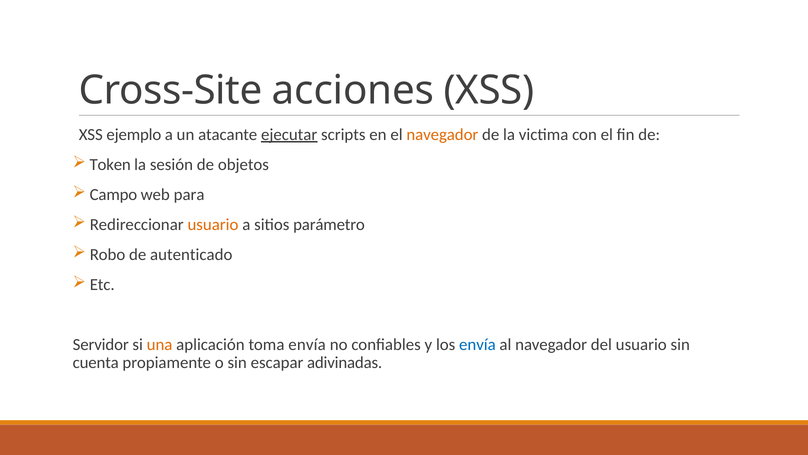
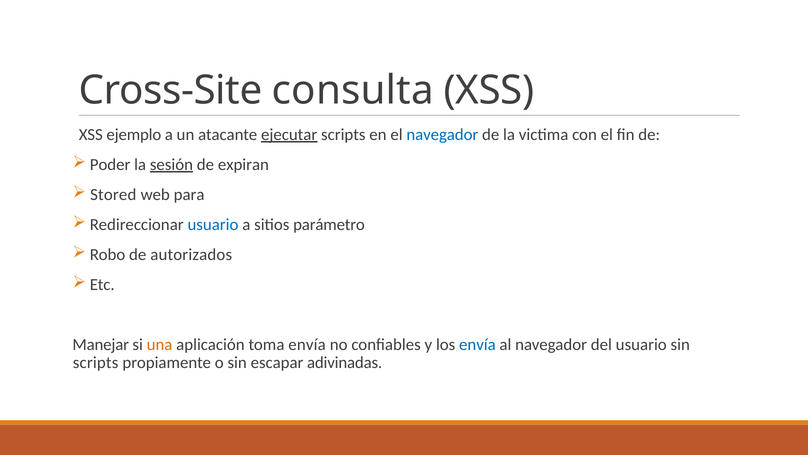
acciones: acciones -> consulta
navegador at (442, 134) colour: orange -> blue
Token: Token -> Poder
sesión underline: none -> present
objetos: objetos -> expiran
Campo: Campo -> Stored
usuario at (213, 224) colour: orange -> blue
autenticado: autenticado -> autorizados
Servidor: Servidor -> Manejar
cuenta at (96, 362): cuenta -> scripts
